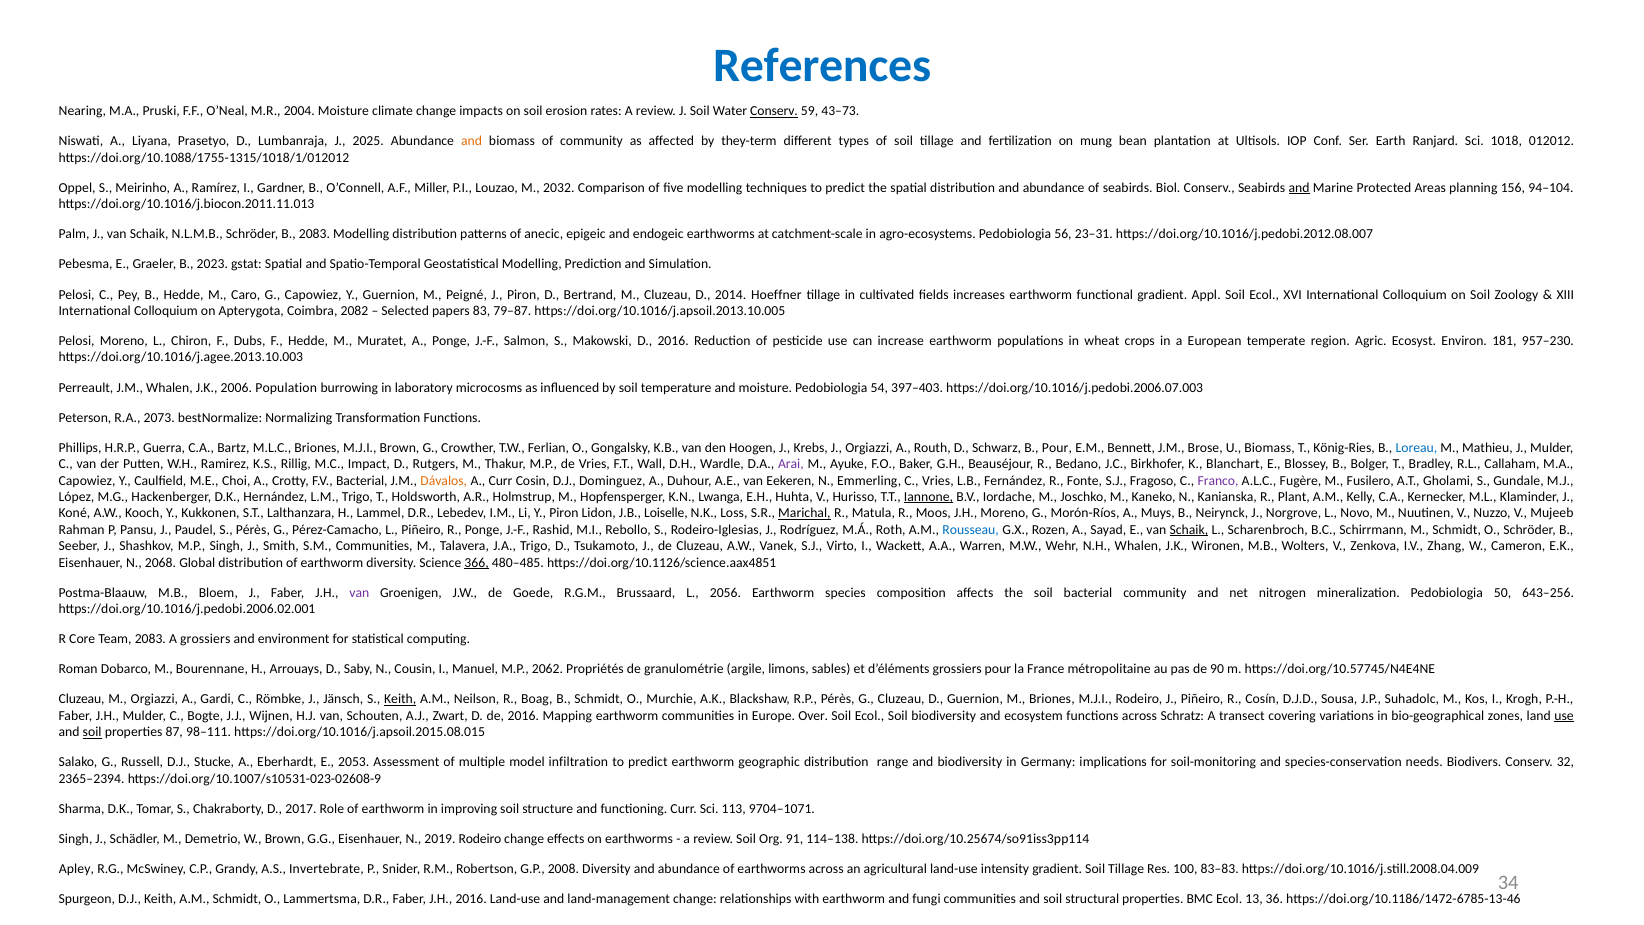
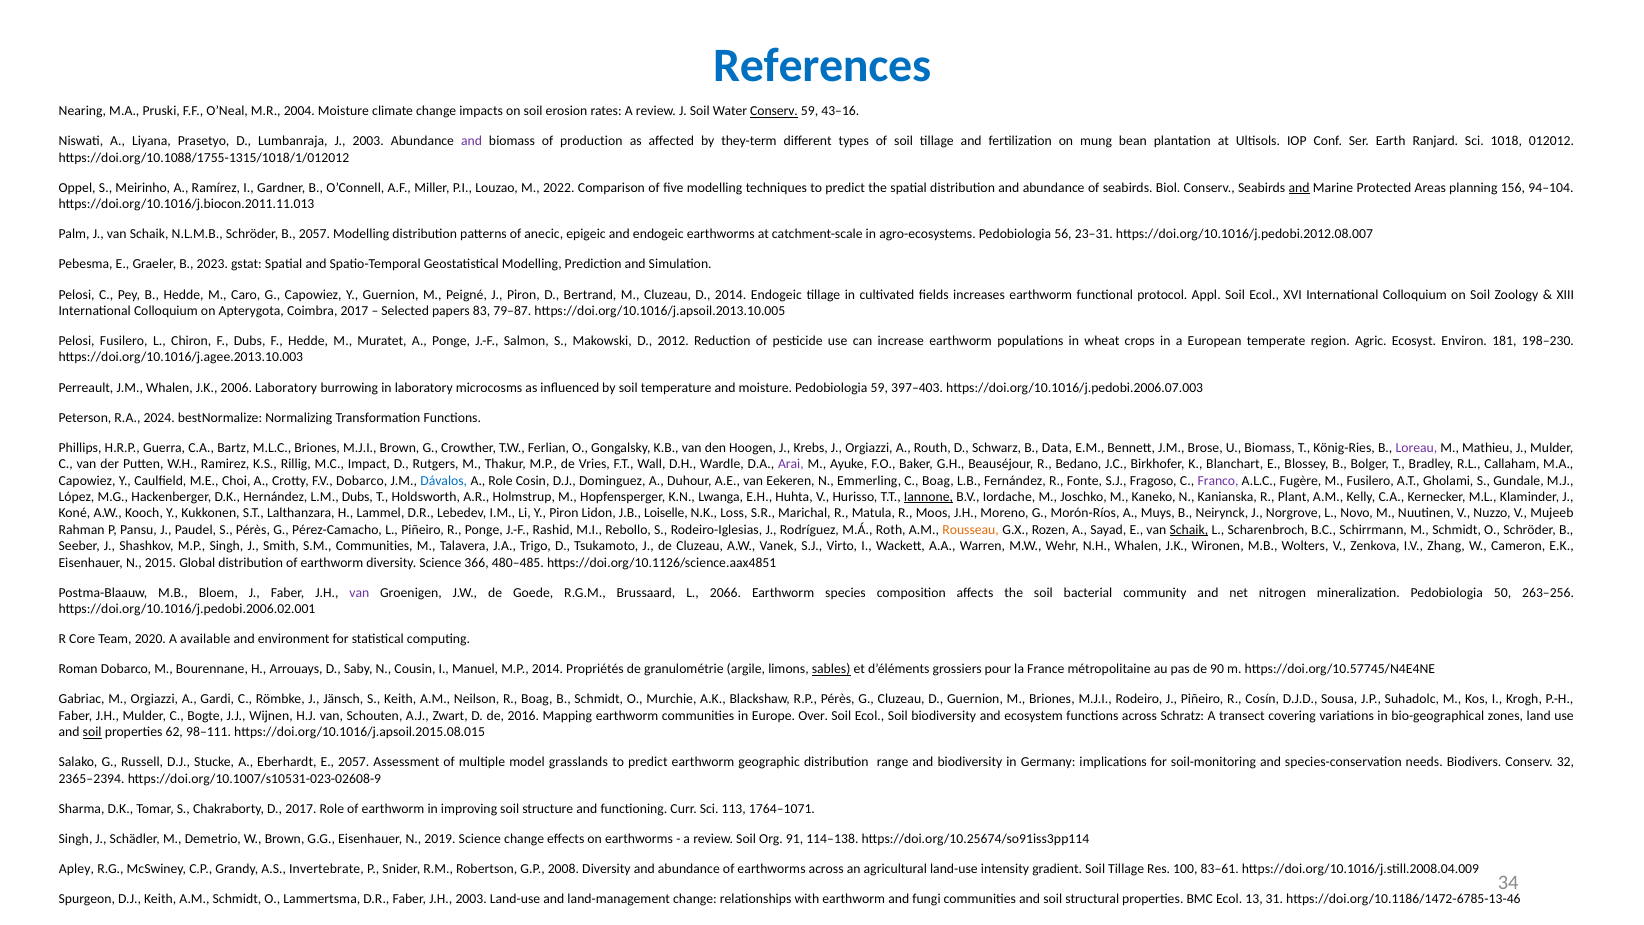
43–73: 43–73 -> 43–16
J 2025: 2025 -> 2003
and at (472, 141) colour: orange -> purple
of community: community -> production
2032: 2032 -> 2022
B 2083: 2083 -> 2057
2014 Hoeffner: Hoeffner -> Endogeic
functional gradient: gradient -> protocol
Coimbra 2082: 2082 -> 2017
Pelosi Moreno: Moreno -> Fusilero
D 2016: 2016 -> 2012
957–230: 957–230 -> 198–230
2006 Population: Population -> Laboratory
Pedobiologia 54: 54 -> 59
2073: 2073 -> 2024
B Pour: Pour -> Data
Loreau colour: blue -> purple
F.V Bacterial: Bacterial -> Dobarco
Dávalos colour: orange -> blue
A Curr: Curr -> Role
C Vries: Vries -> Boag
L.M Trigo: Trigo -> Dubs
Marichal underline: present -> none
Rousseau colour: blue -> orange
2068: 2068 -> 2015
366 underline: present -> none
2056: 2056 -> 2066
643–256: 643–256 -> 263–256
Team 2083: 2083 -> 2020
A grossiers: grossiers -> available
M.P 2062: 2062 -> 2014
sables underline: none -> present
Cluzeau at (82, 699): Cluzeau -> Gabriac
Keith at (400, 699) underline: present -> none
use at (1564, 716) underline: present -> none
87: 87 -> 62
E 2053: 2053 -> 2057
infiltration: infiltration -> grasslands
9704–1071: 9704–1071 -> 1764–1071
2019 Rodeiro: Rodeiro -> Science
83–83: 83–83 -> 83–61
J.H 2016: 2016 -> 2003
36: 36 -> 31
